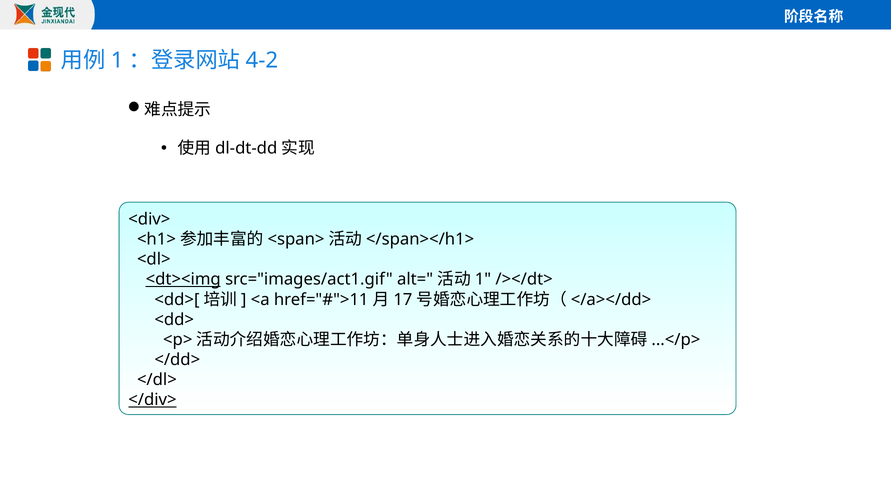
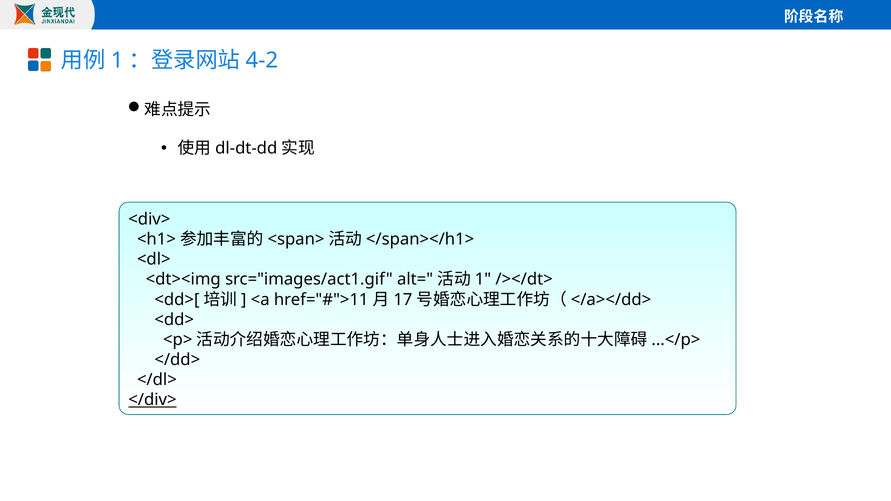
<dt><img underline: present -> none
